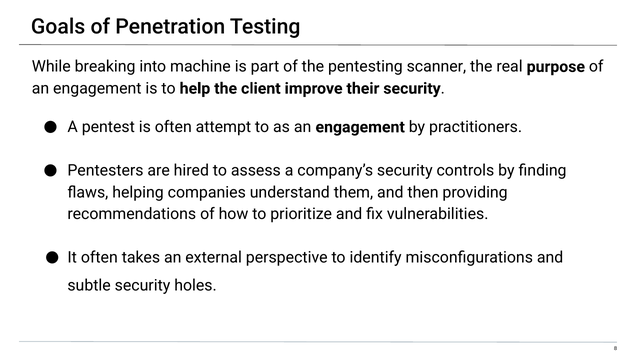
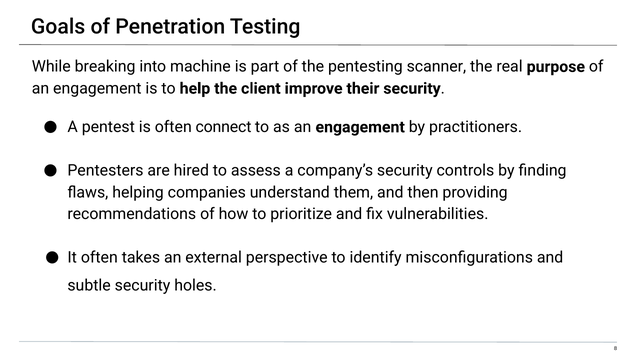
attempt: attempt -> connect
